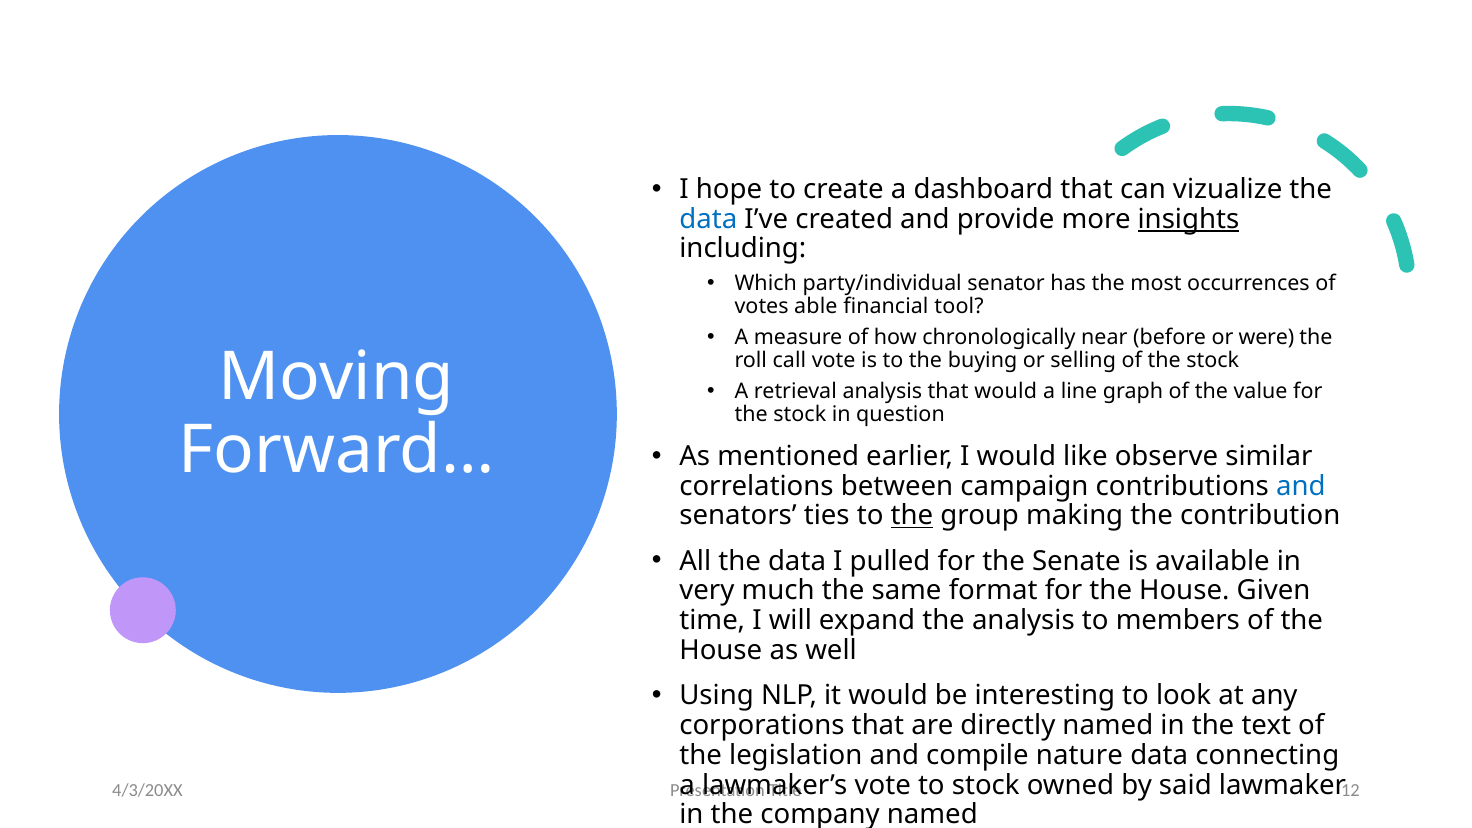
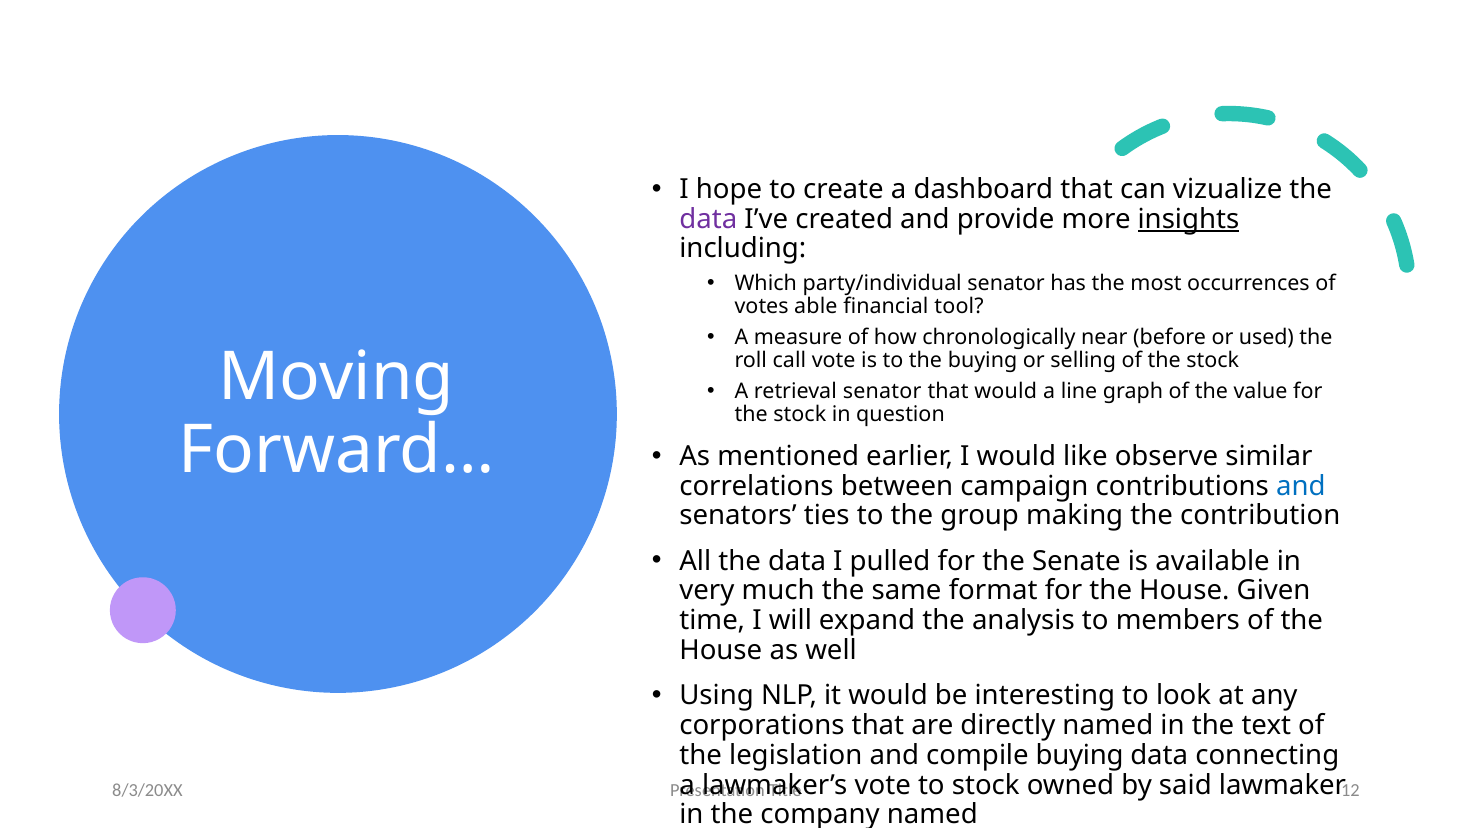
data at (708, 219) colour: blue -> purple
were: were -> used
retrieval analysis: analysis -> senator
the at (912, 516) underline: present -> none
compile nature: nature -> buying
4/3/20XX: 4/3/20XX -> 8/3/20XX
